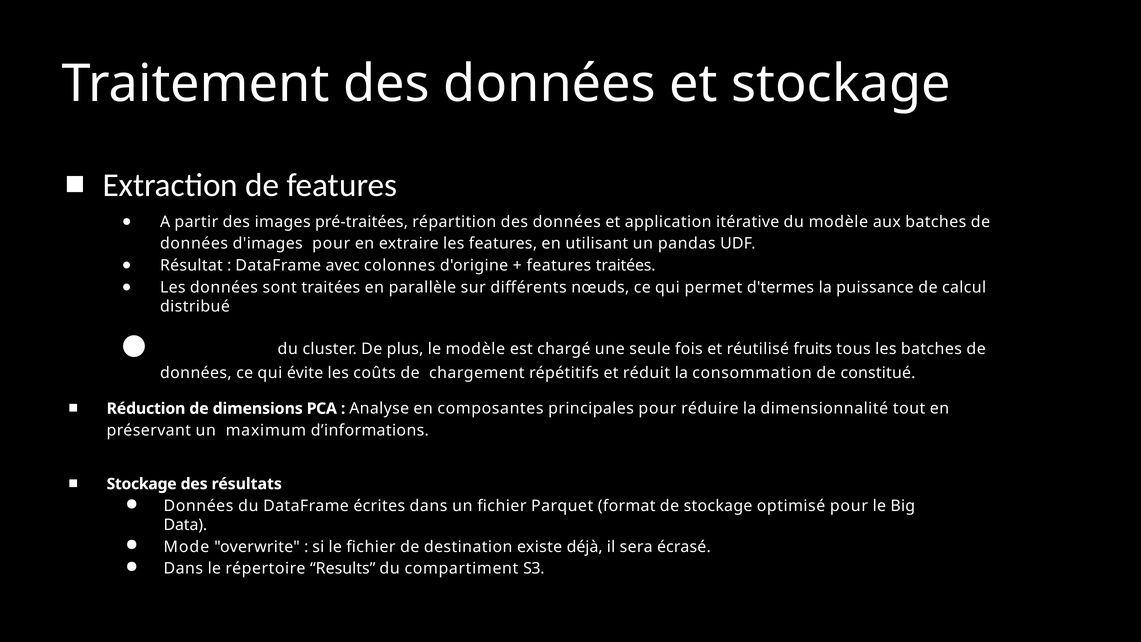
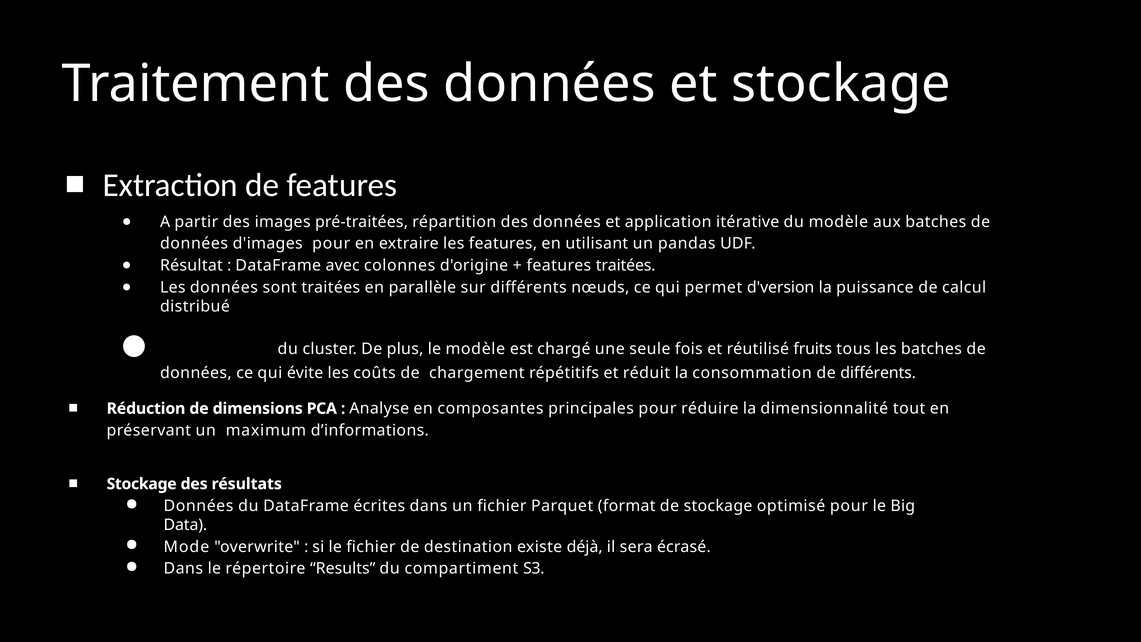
d'termes: d'termes -> d'version
de constitué: constitué -> diﬀérents
